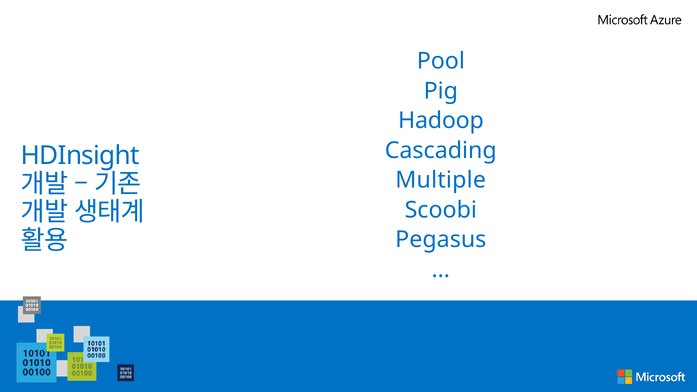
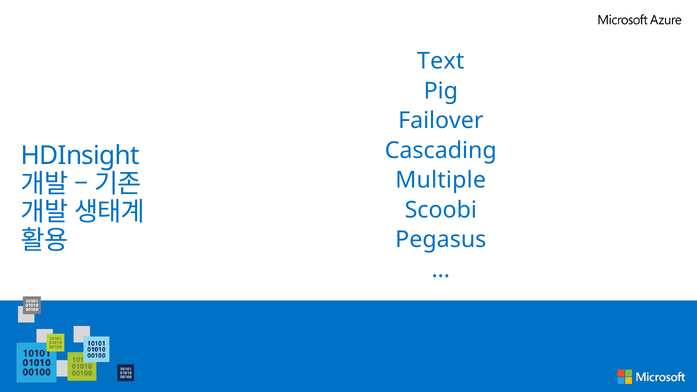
Pool: Pool -> Text
Hadoop: Hadoop -> Failover
